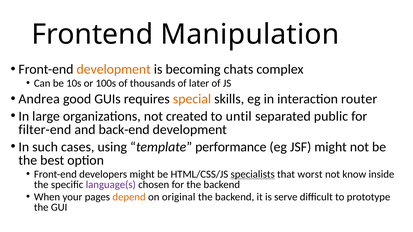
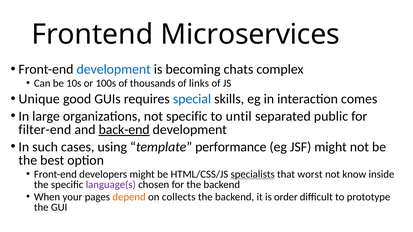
Manipulation: Manipulation -> Microservices
development at (114, 70) colour: orange -> blue
later: later -> links
Andrea: Andrea -> Unique
special colour: orange -> blue
router: router -> comes
not created: created -> specific
back-end underline: none -> present
original: original -> collects
serve: serve -> order
